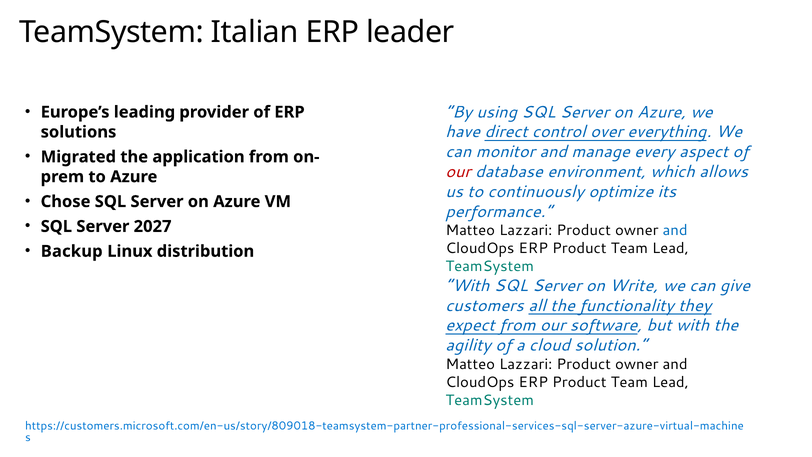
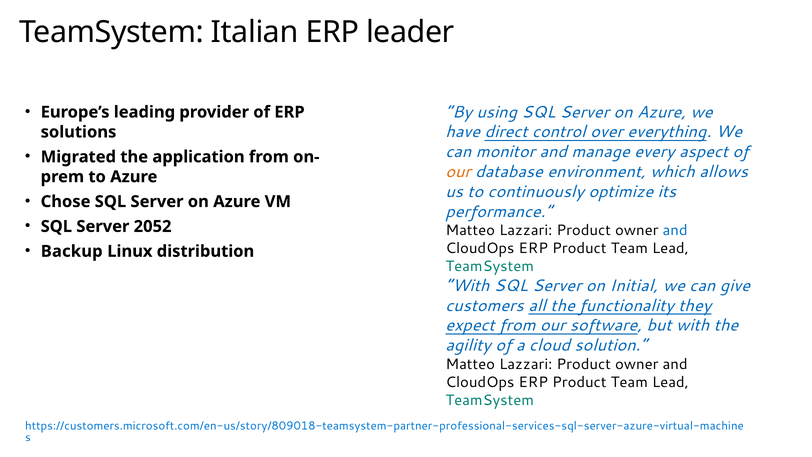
our at (458, 172) colour: red -> orange
2027: 2027 -> 2052
Write: Write -> Initial
